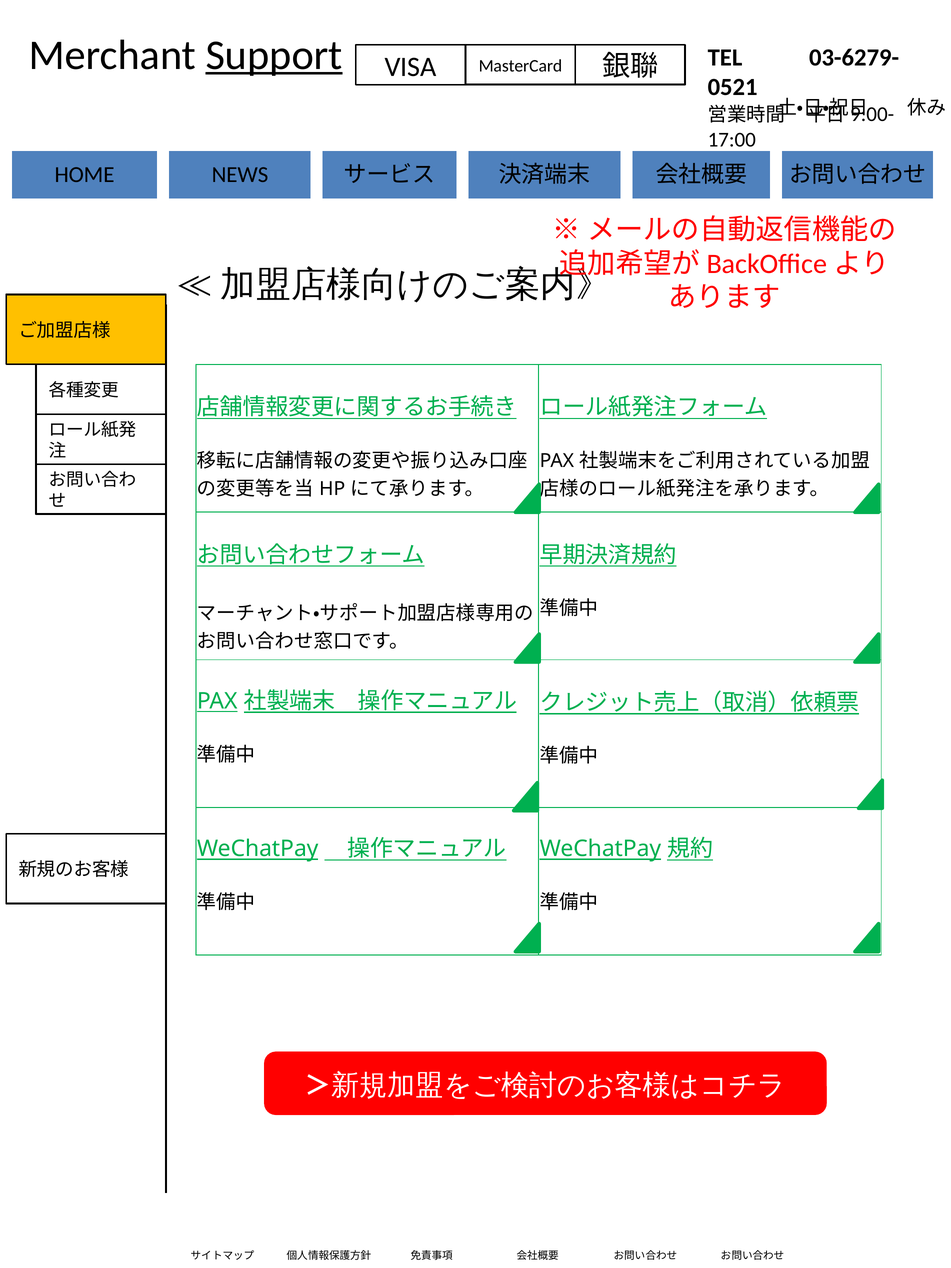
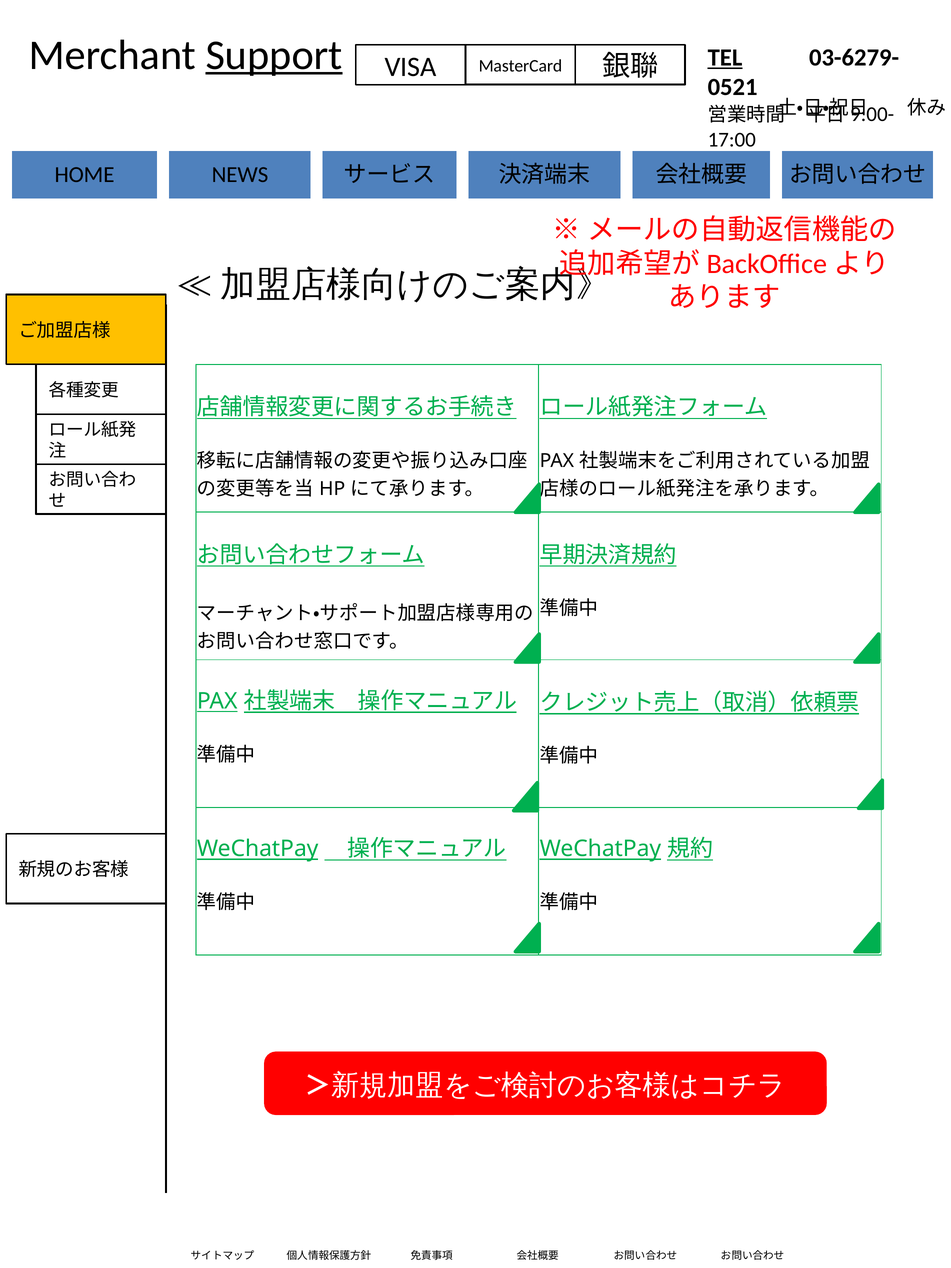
TEL underline: none -> present
